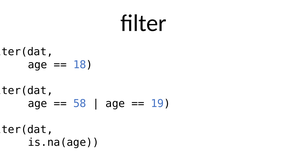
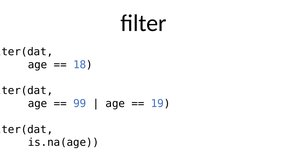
58: 58 -> 99
